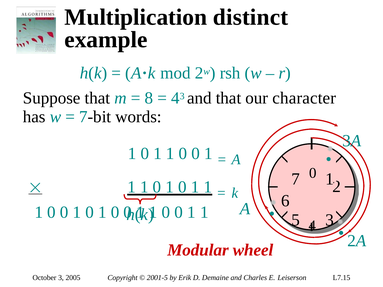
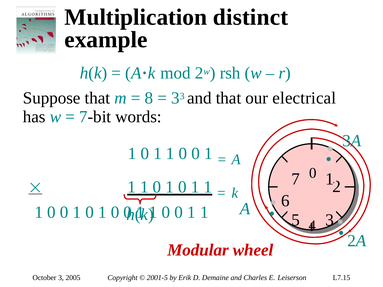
4 at (175, 98): 4 -> 3
character: character -> electrical
